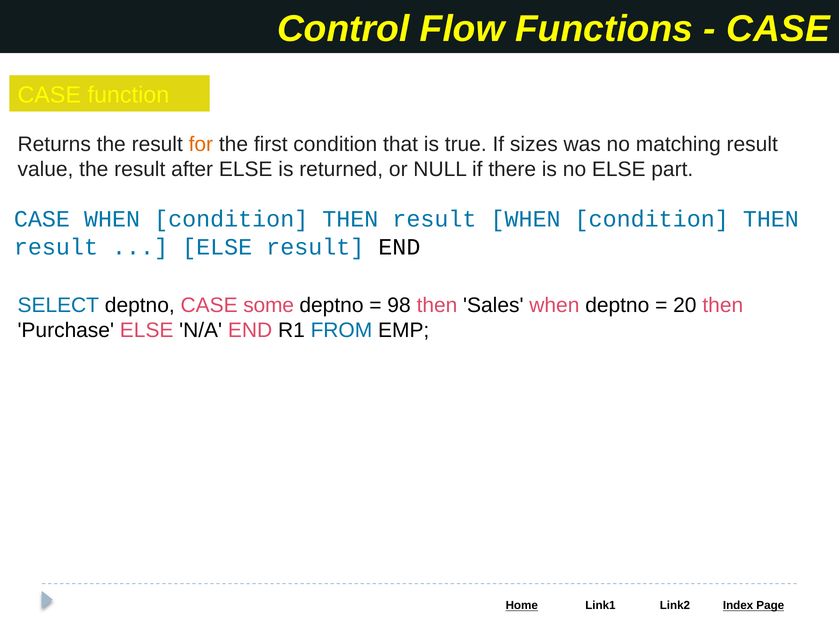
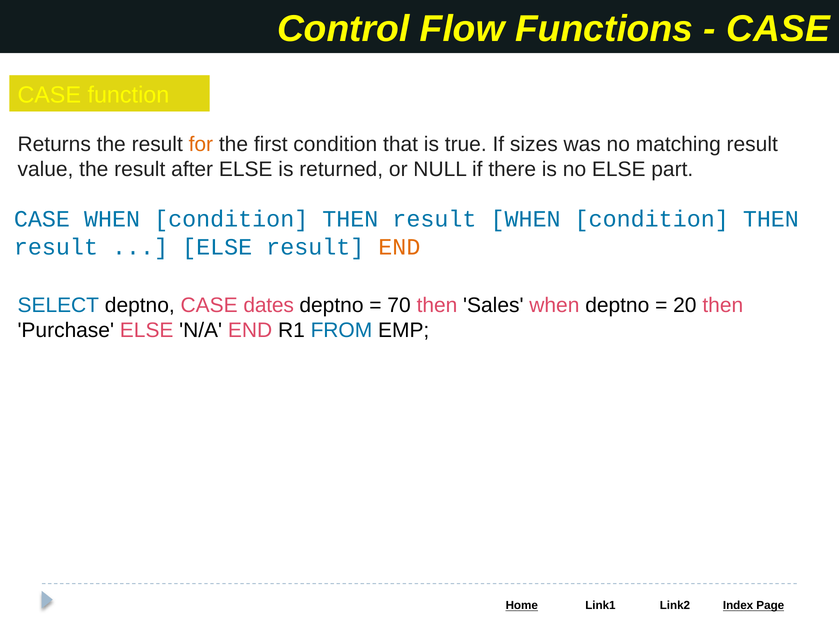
END at (399, 247) colour: black -> orange
some: some -> dates
98: 98 -> 70
